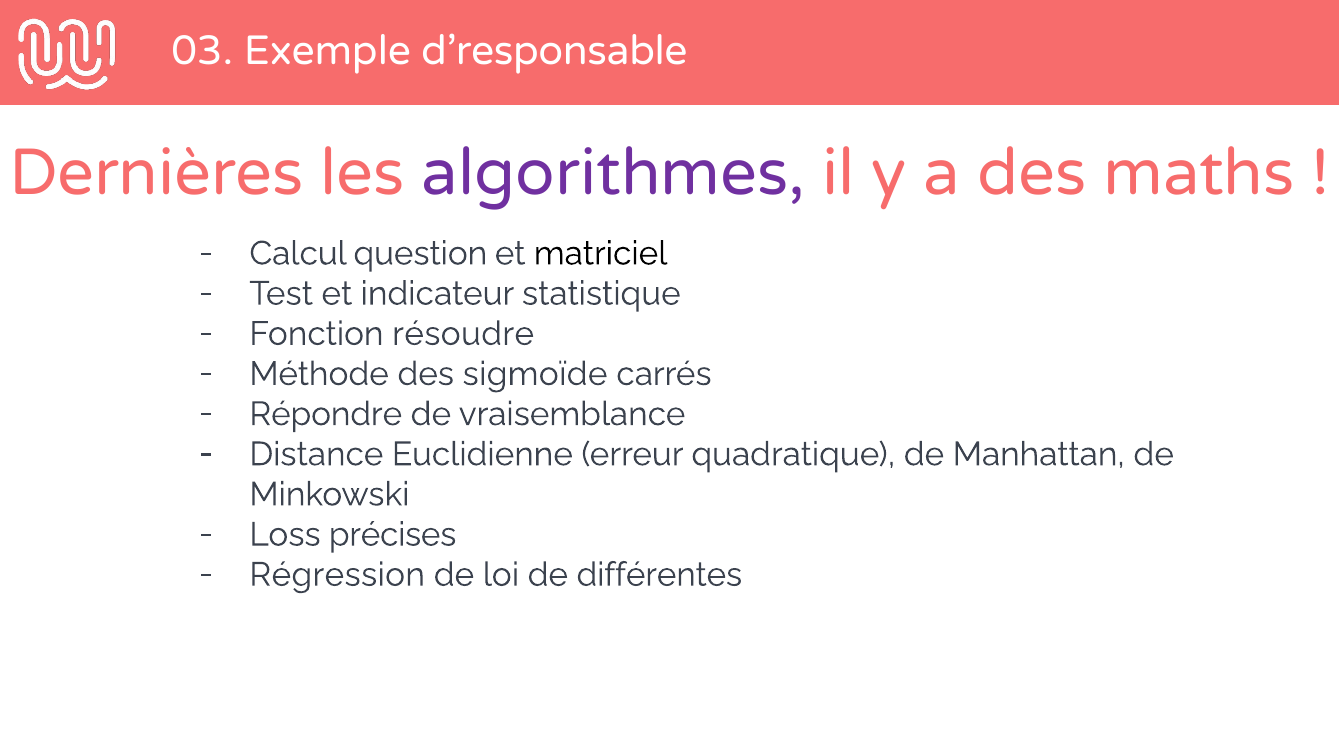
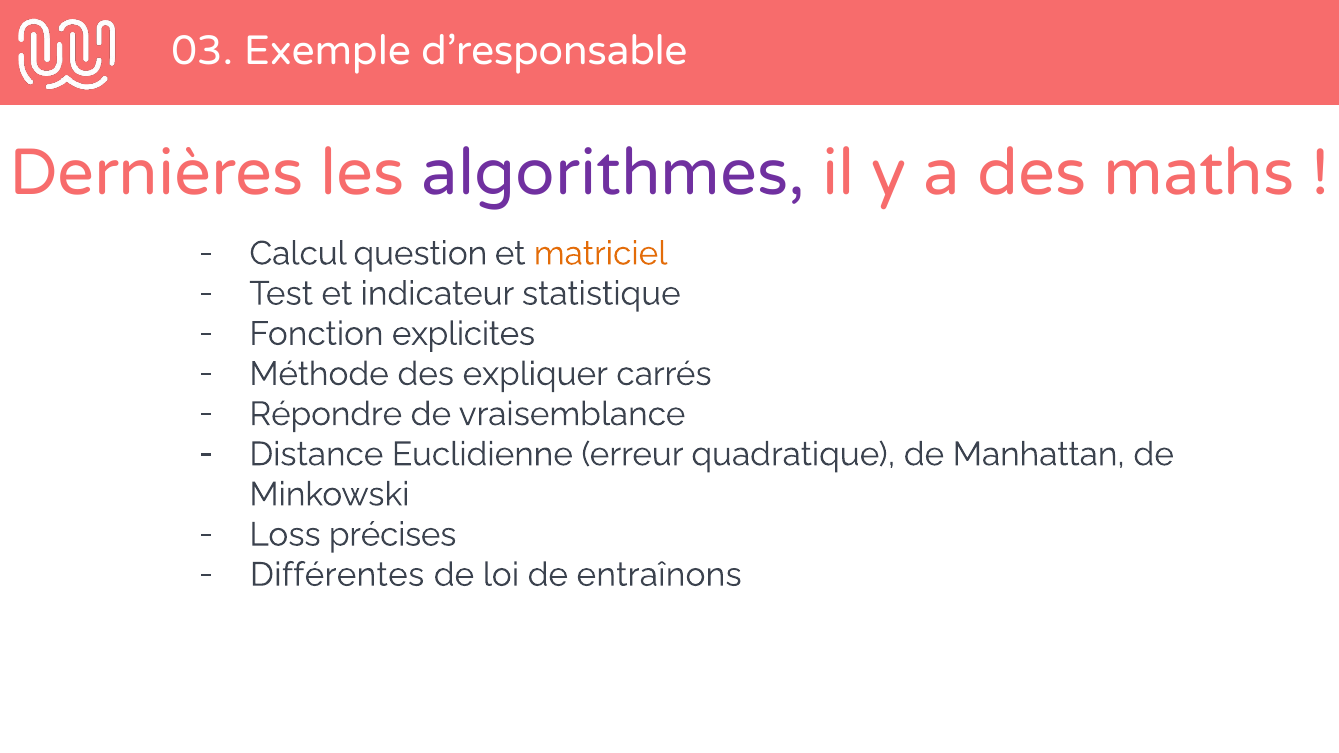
matriciel colour: black -> orange
résoudre: résoudre -> explicites
sigmoïde: sigmoïde -> expliquer
Régression: Régression -> Différentes
différentes: différentes -> entraînons
